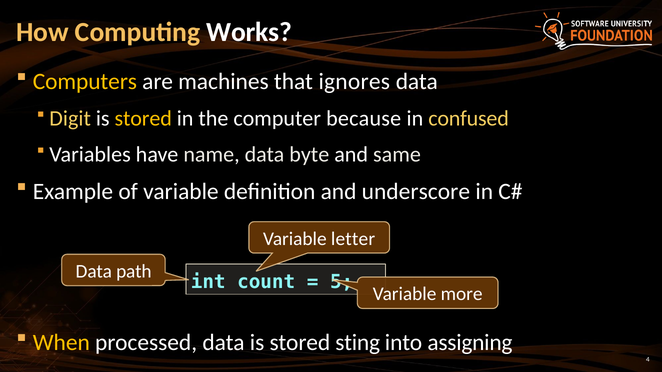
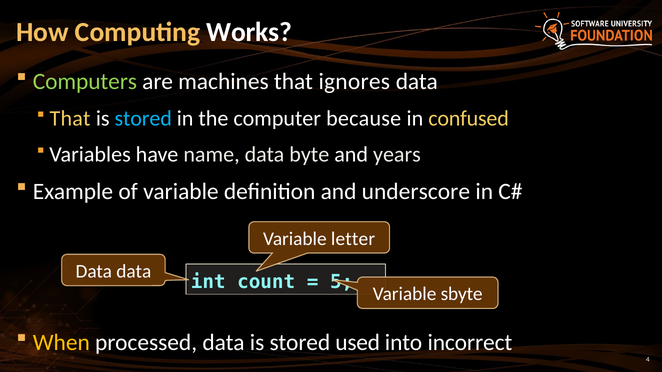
Computers colour: yellow -> light green
Digit at (70, 118): Digit -> That
stored at (143, 118) colour: yellow -> light blue
same: same -> years
Data path: path -> data
more: more -> sbyte
sting: sting -> used
assigning: assigning -> incorrect
